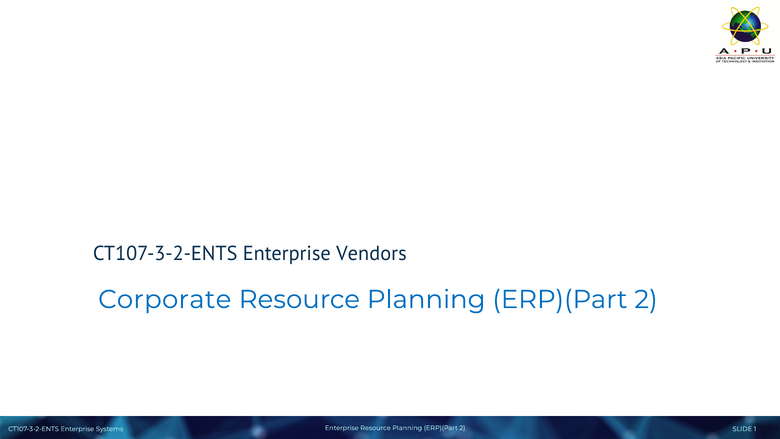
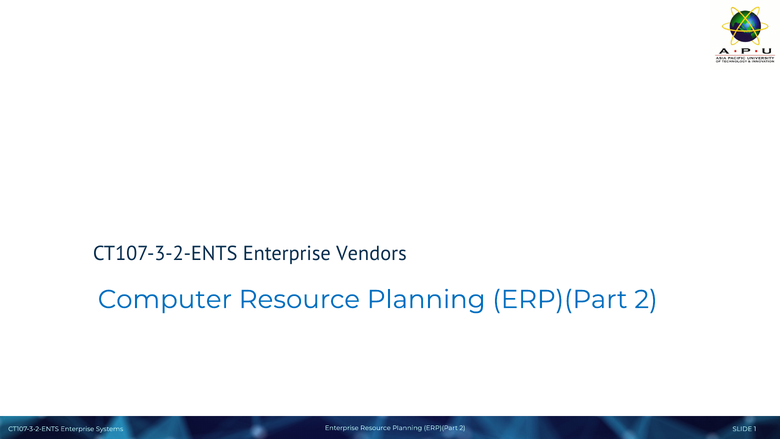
Corporate: Corporate -> Computer
